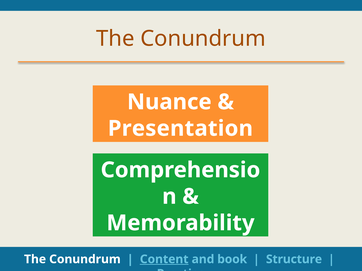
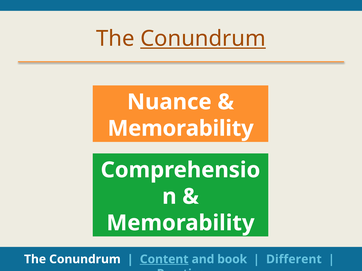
Conundrum at (203, 39) underline: none -> present
Presentation at (180, 129): Presentation -> Memorability
Structure: Structure -> Different
